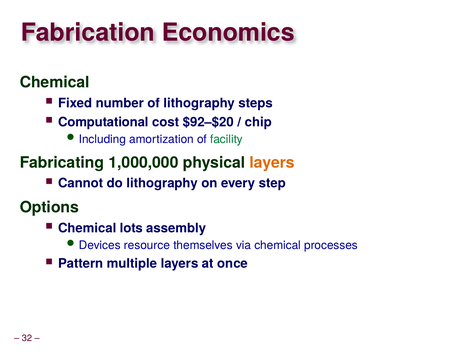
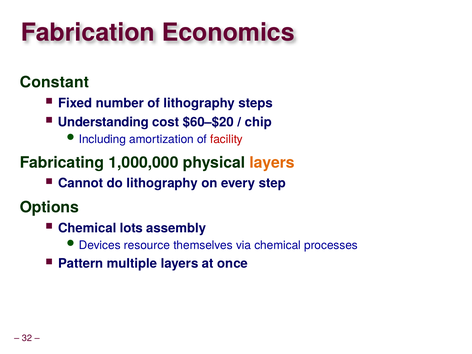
Chemical at (55, 82): Chemical -> Constant
Computational: Computational -> Understanding
$92–$20: $92–$20 -> $60–$20
facility colour: green -> red
